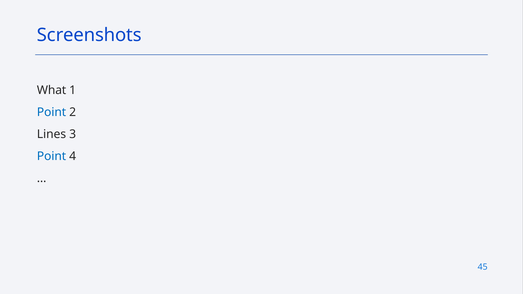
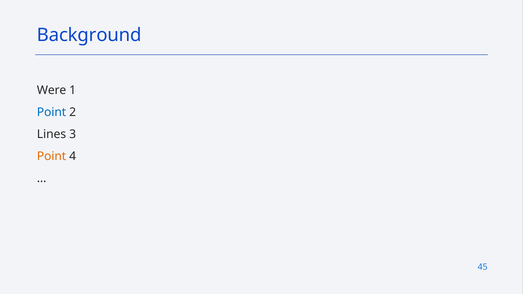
Screenshots: Screenshots -> Background
What: What -> Were
Point at (52, 156) colour: blue -> orange
